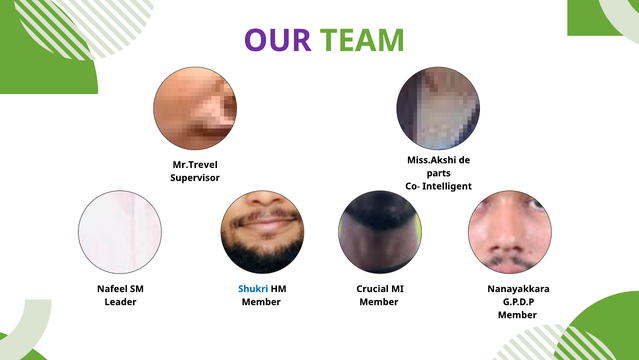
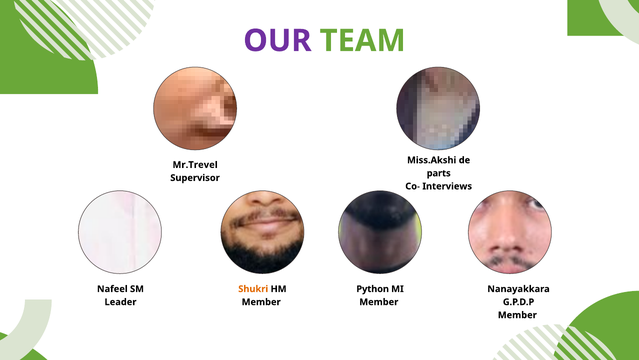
Intelligent: Intelligent -> Interviews
Shukri colour: blue -> orange
Crucial: Crucial -> Python
